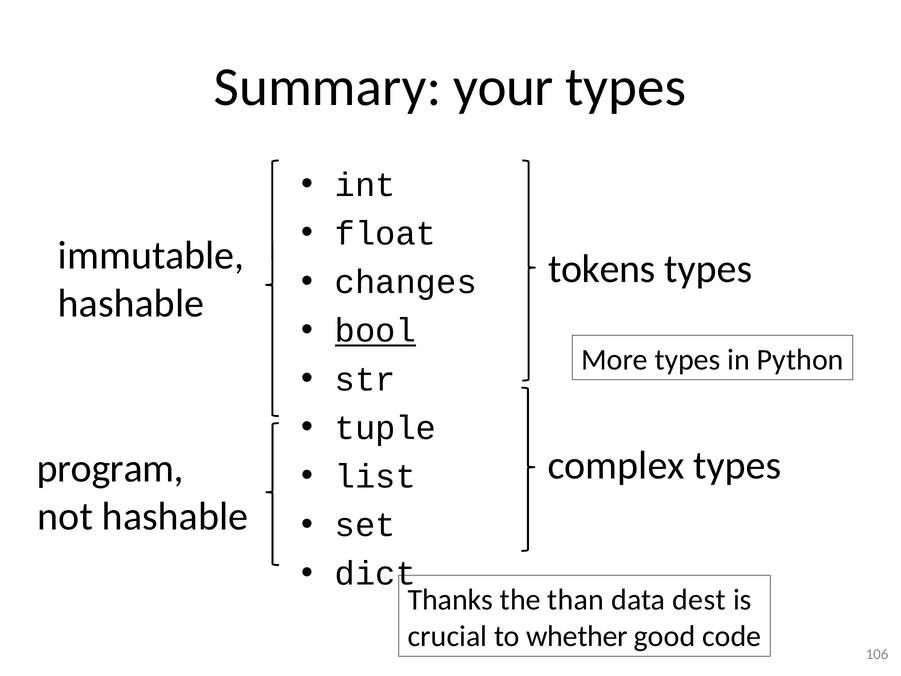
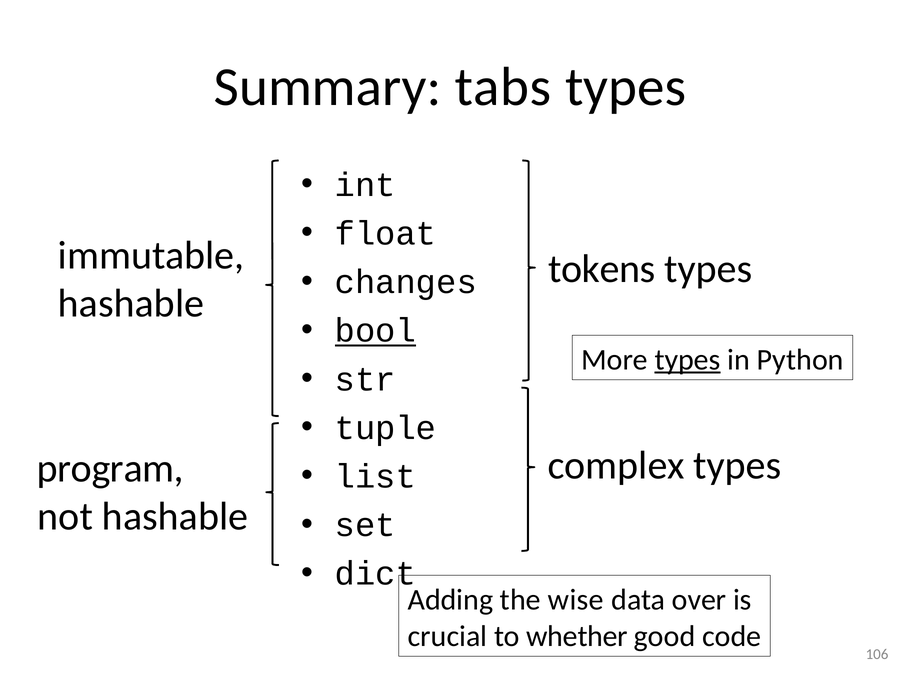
your: your -> tabs
types at (688, 359) underline: none -> present
Thanks: Thanks -> Adding
than: than -> wise
dest: dest -> over
